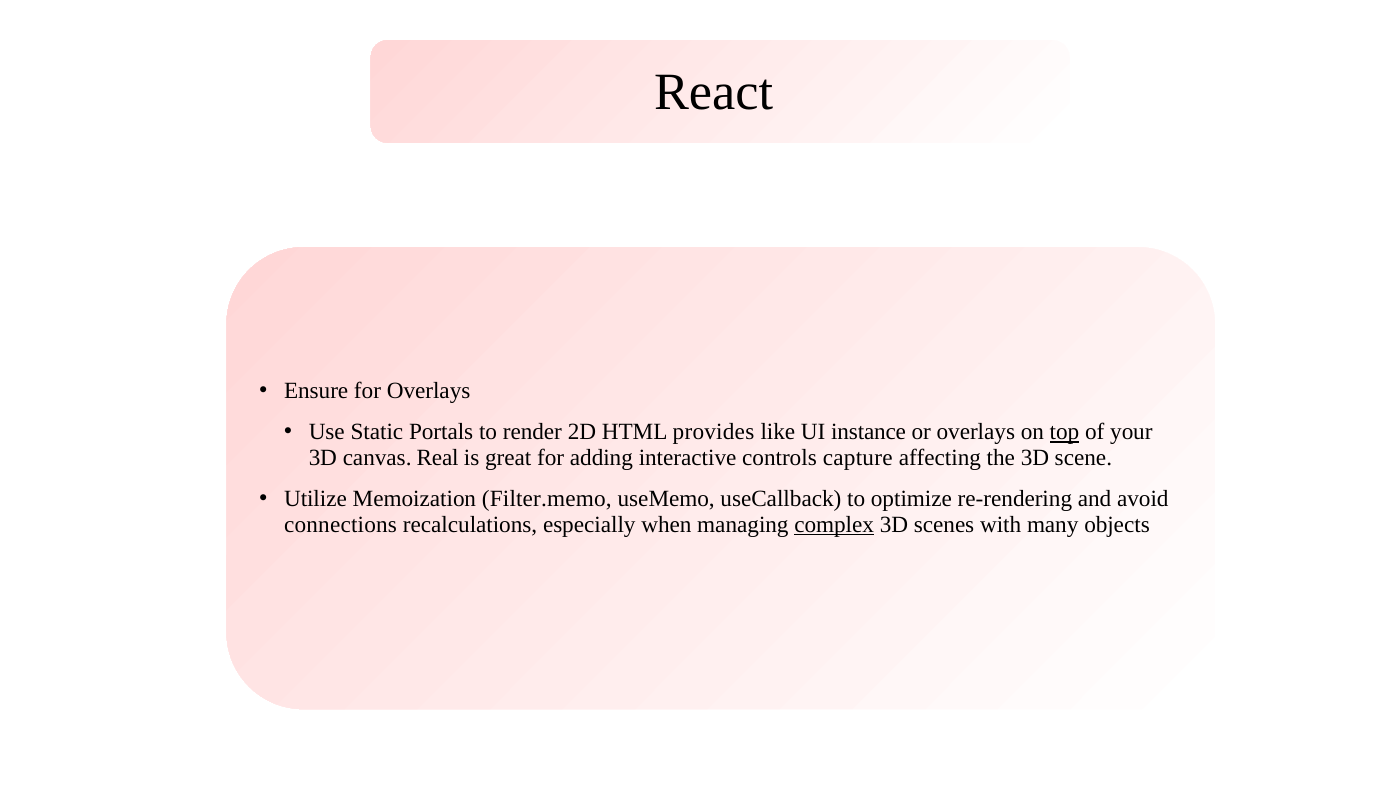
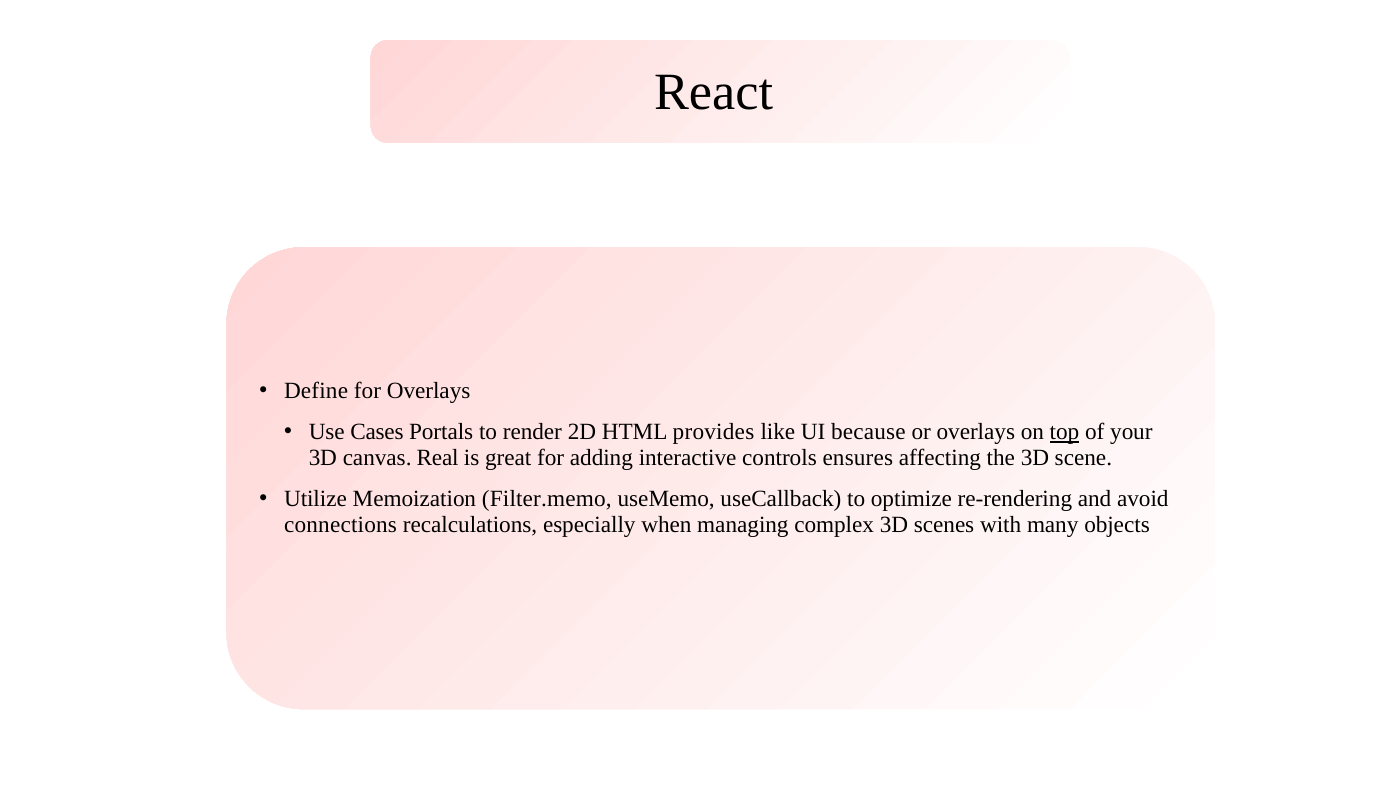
Ensure: Ensure -> Define
Static: Static -> Cases
instance: instance -> because
capture: capture -> ensures
complex underline: present -> none
